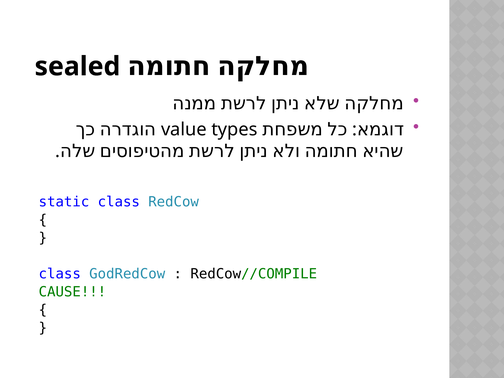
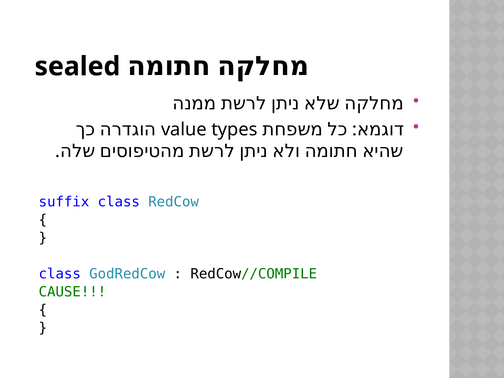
static: static -> suffix
